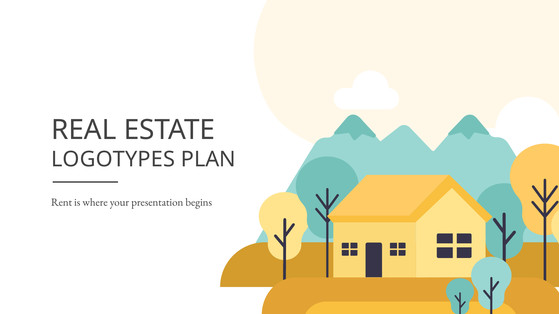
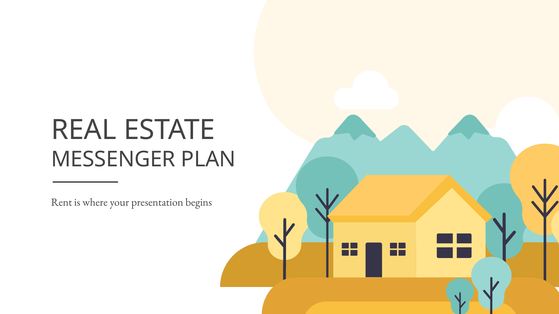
LOGOTYPES: LOGOTYPES -> MESSENGER
